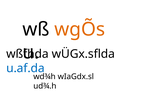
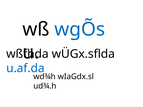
wgÕs colour: orange -> blue
